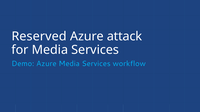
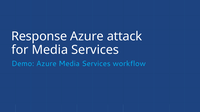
Reserved: Reserved -> Response
